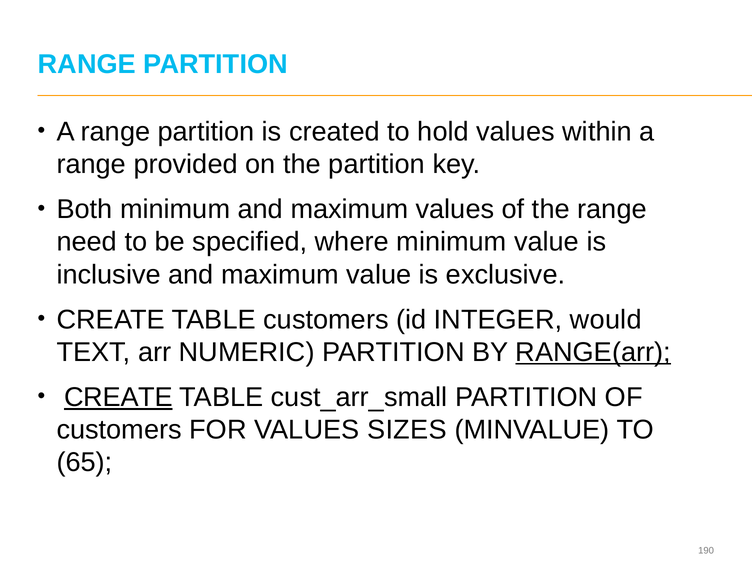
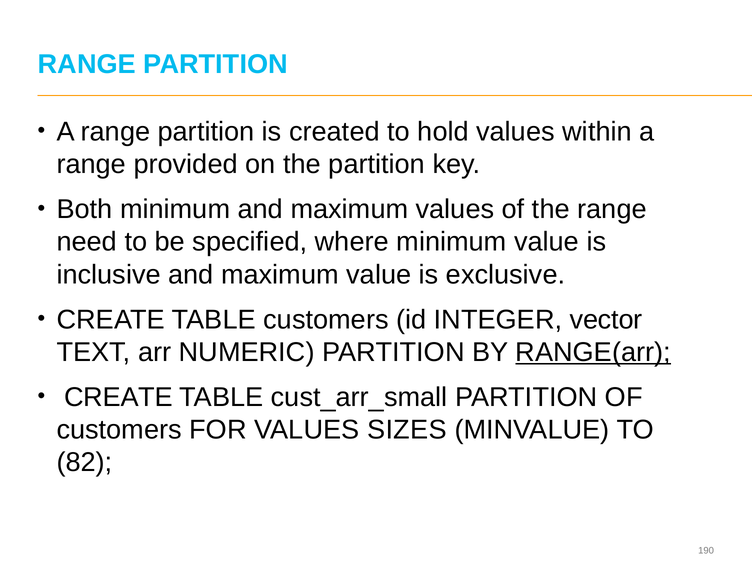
would: would -> vector
CREATE at (118, 397) underline: present -> none
65: 65 -> 82
